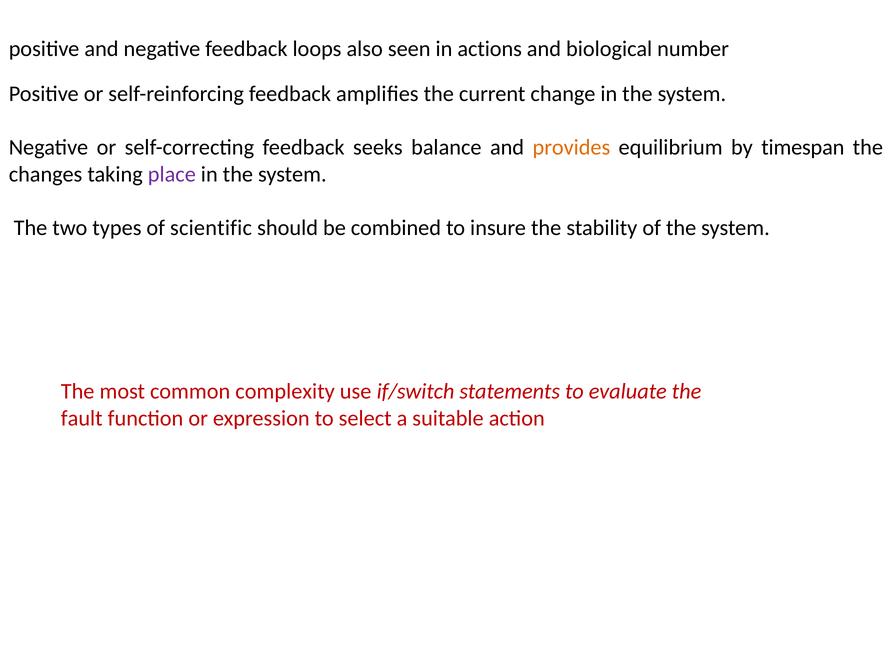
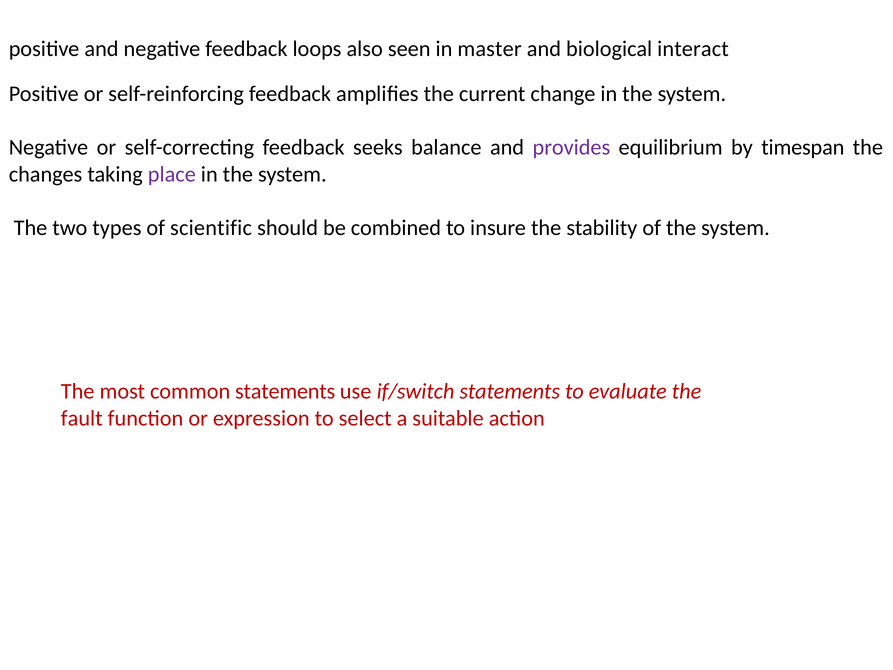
actions: actions -> master
number: number -> interact
provides colour: orange -> purple
common complexity: complexity -> statements
